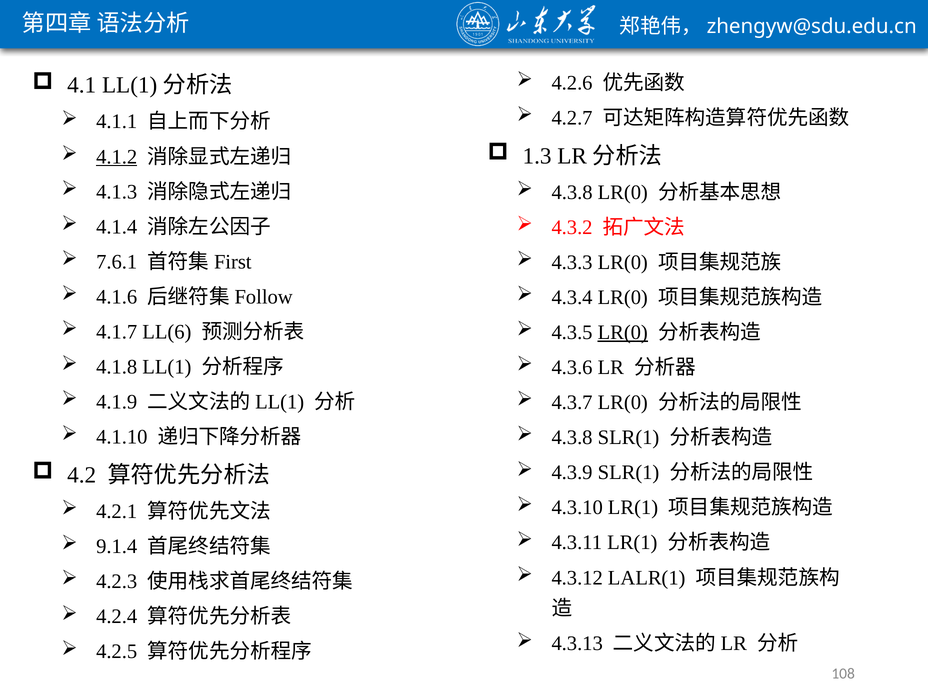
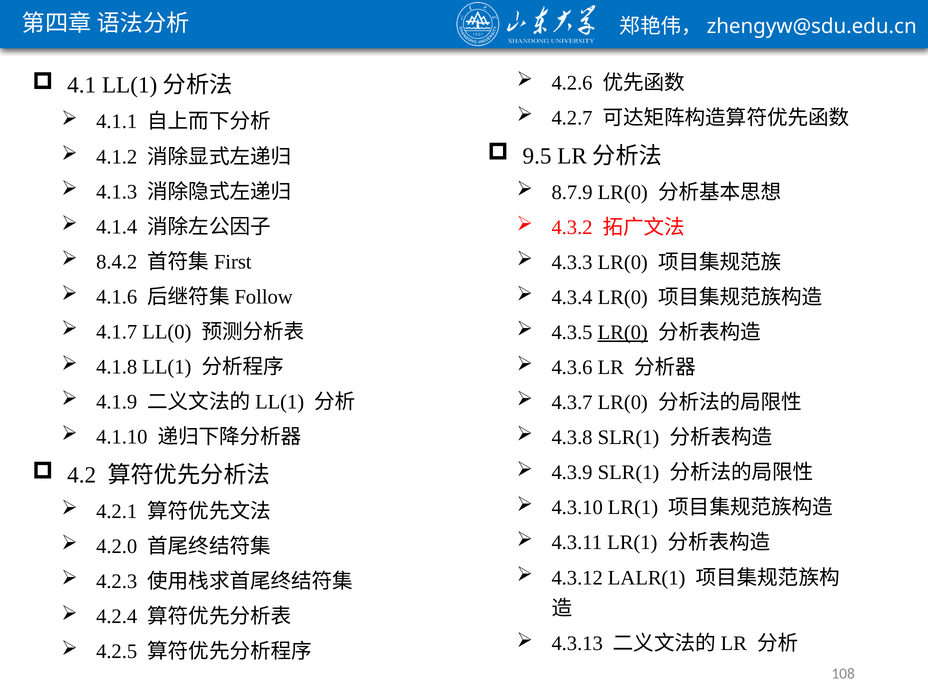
1.3: 1.3 -> 9.5
4.1.2 underline: present -> none
4.3.8 at (572, 192): 4.3.8 -> 8.7.9
7.6.1: 7.6.1 -> 8.4.2
LL(6: LL(6 -> LL(0
9.1.4: 9.1.4 -> 4.2.0
